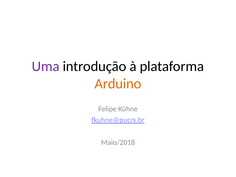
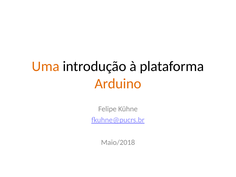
Uma colour: purple -> orange
